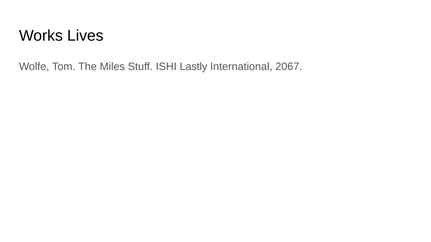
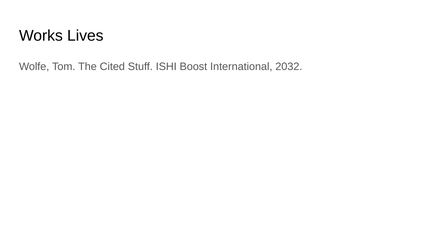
Miles: Miles -> Cited
Lastly: Lastly -> Boost
2067: 2067 -> 2032
